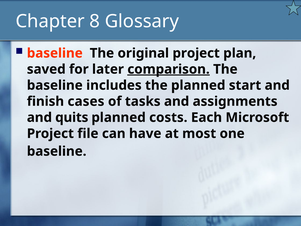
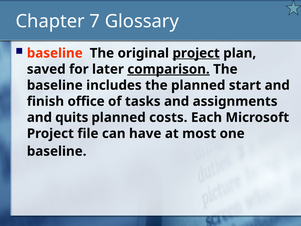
8: 8 -> 7
project at (196, 53) underline: none -> present
cases: cases -> office
